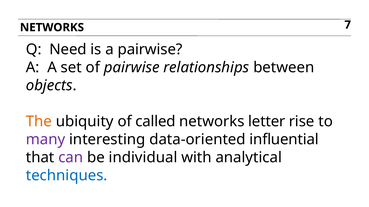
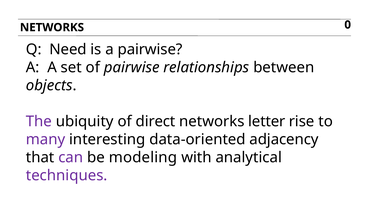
7: 7 -> 0
The colour: orange -> purple
called: called -> direct
influential: influential -> adjacency
individual: individual -> modeling
techniques colour: blue -> purple
